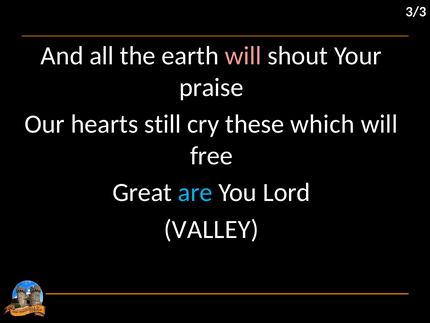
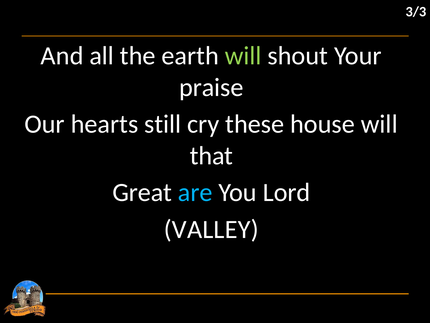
will at (243, 56) colour: pink -> light green
which: which -> house
free: free -> that
